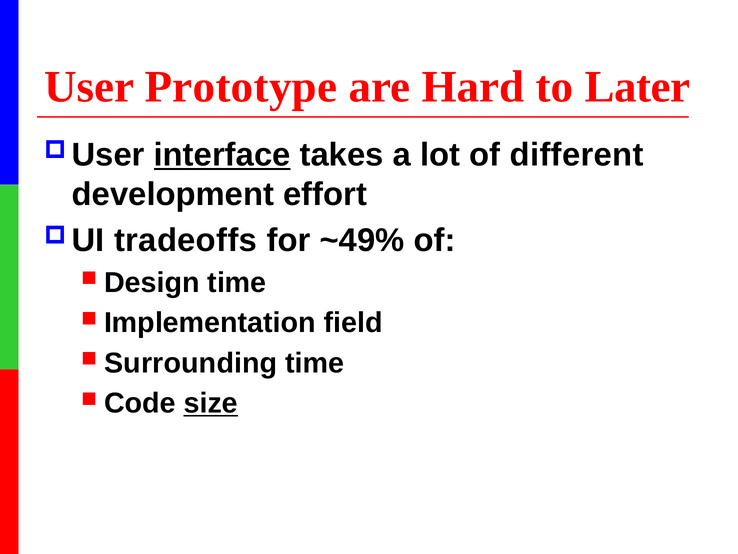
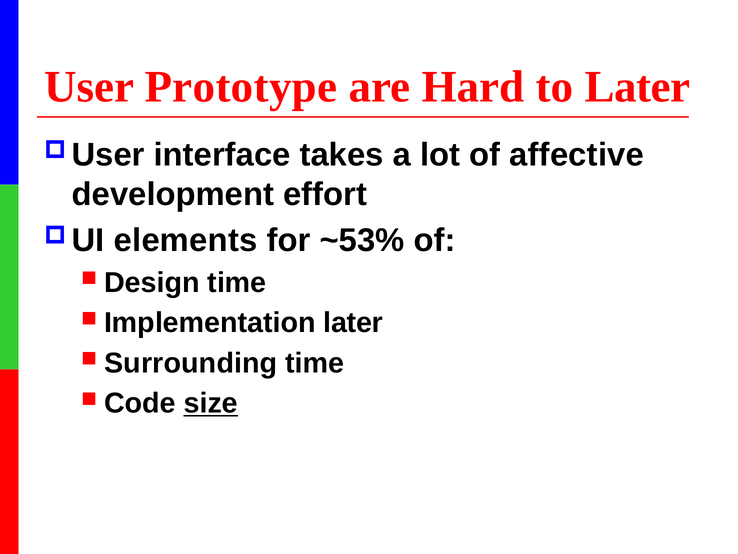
interface underline: present -> none
different: different -> affective
tradeoffs: tradeoffs -> elements
~49%: ~49% -> ~53%
Implementation field: field -> later
